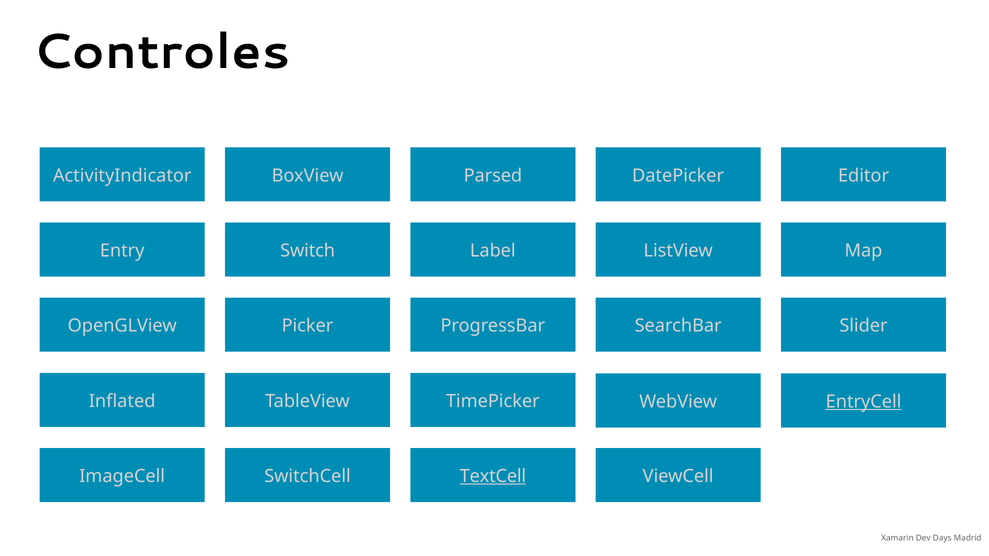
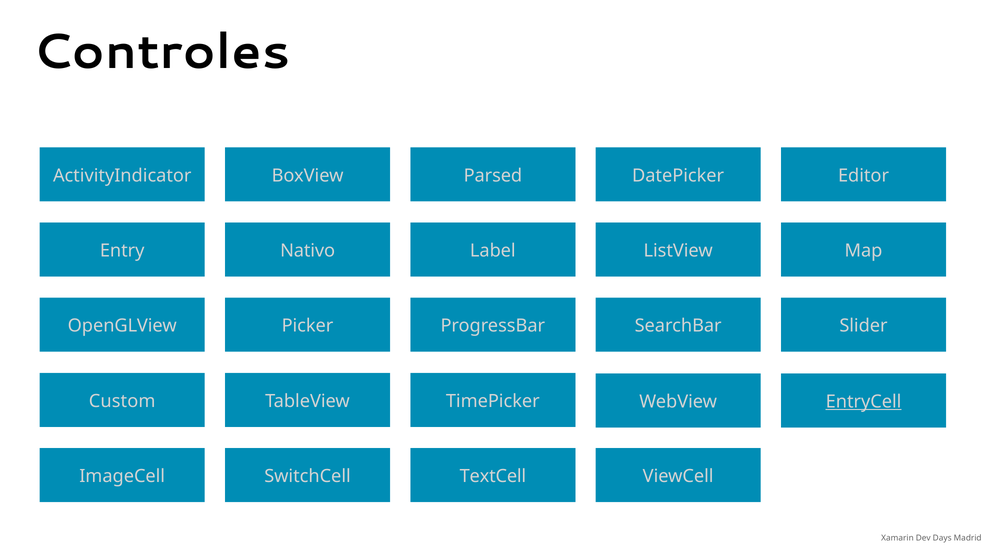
Switch: Switch -> Nativo
Inflated: Inflated -> Custom
TextCell underline: present -> none
